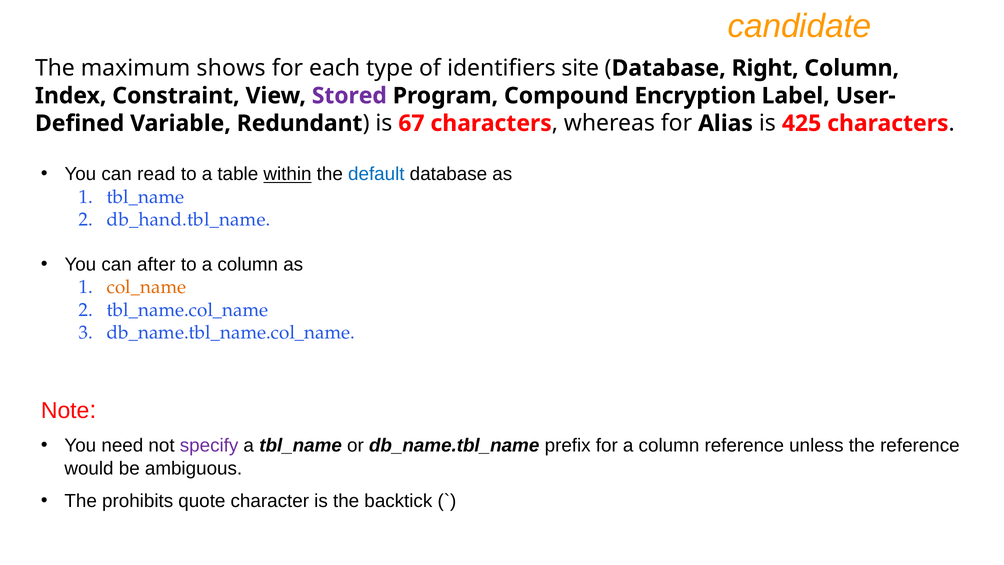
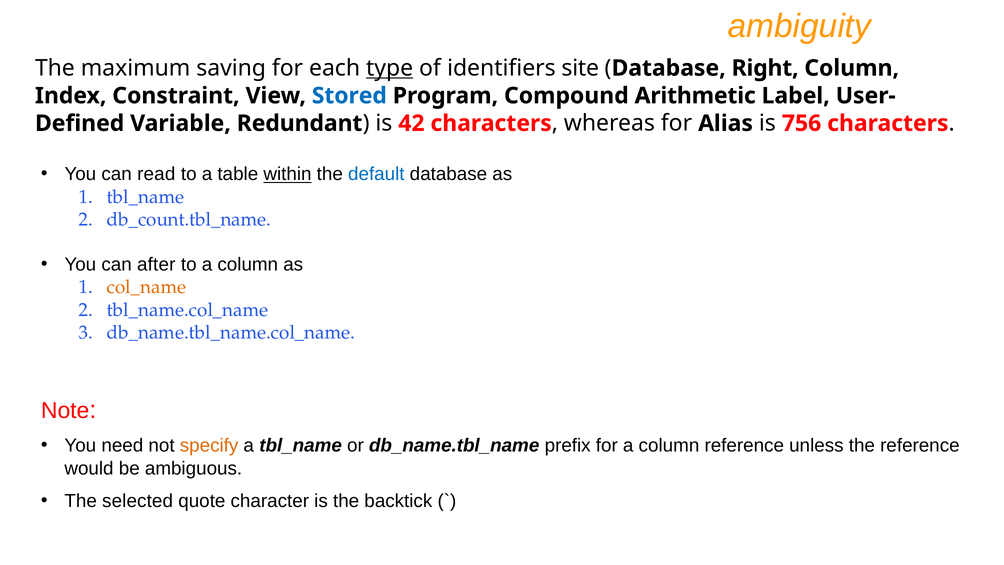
candidate: candidate -> ambiguity
shows: shows -> saving
type underline: none -> present
Stored colour: purple -> blue
Encryption: Encryption -> Arithmetic
67: 67 -> 42
425: 425 -> 756
db_hand.tbl_name: db_hand.tbl_name -> db_count.tbl_name
specify colour: purple -> orange
prohibits: prohibits -> selected
